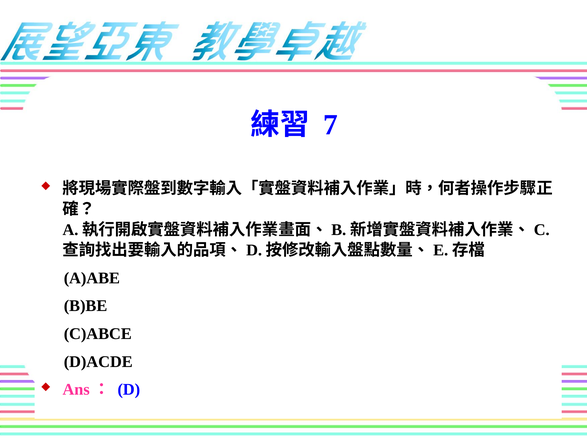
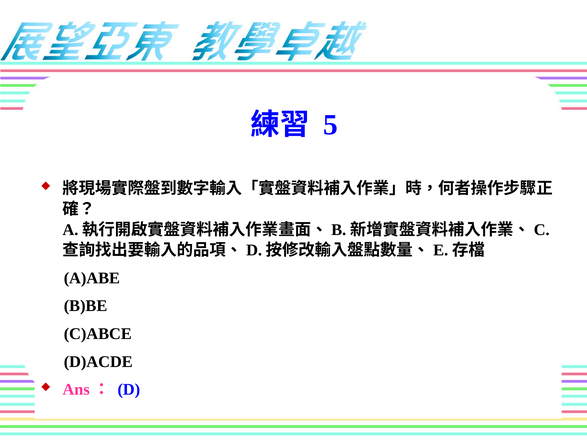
7: 7 -> 5
